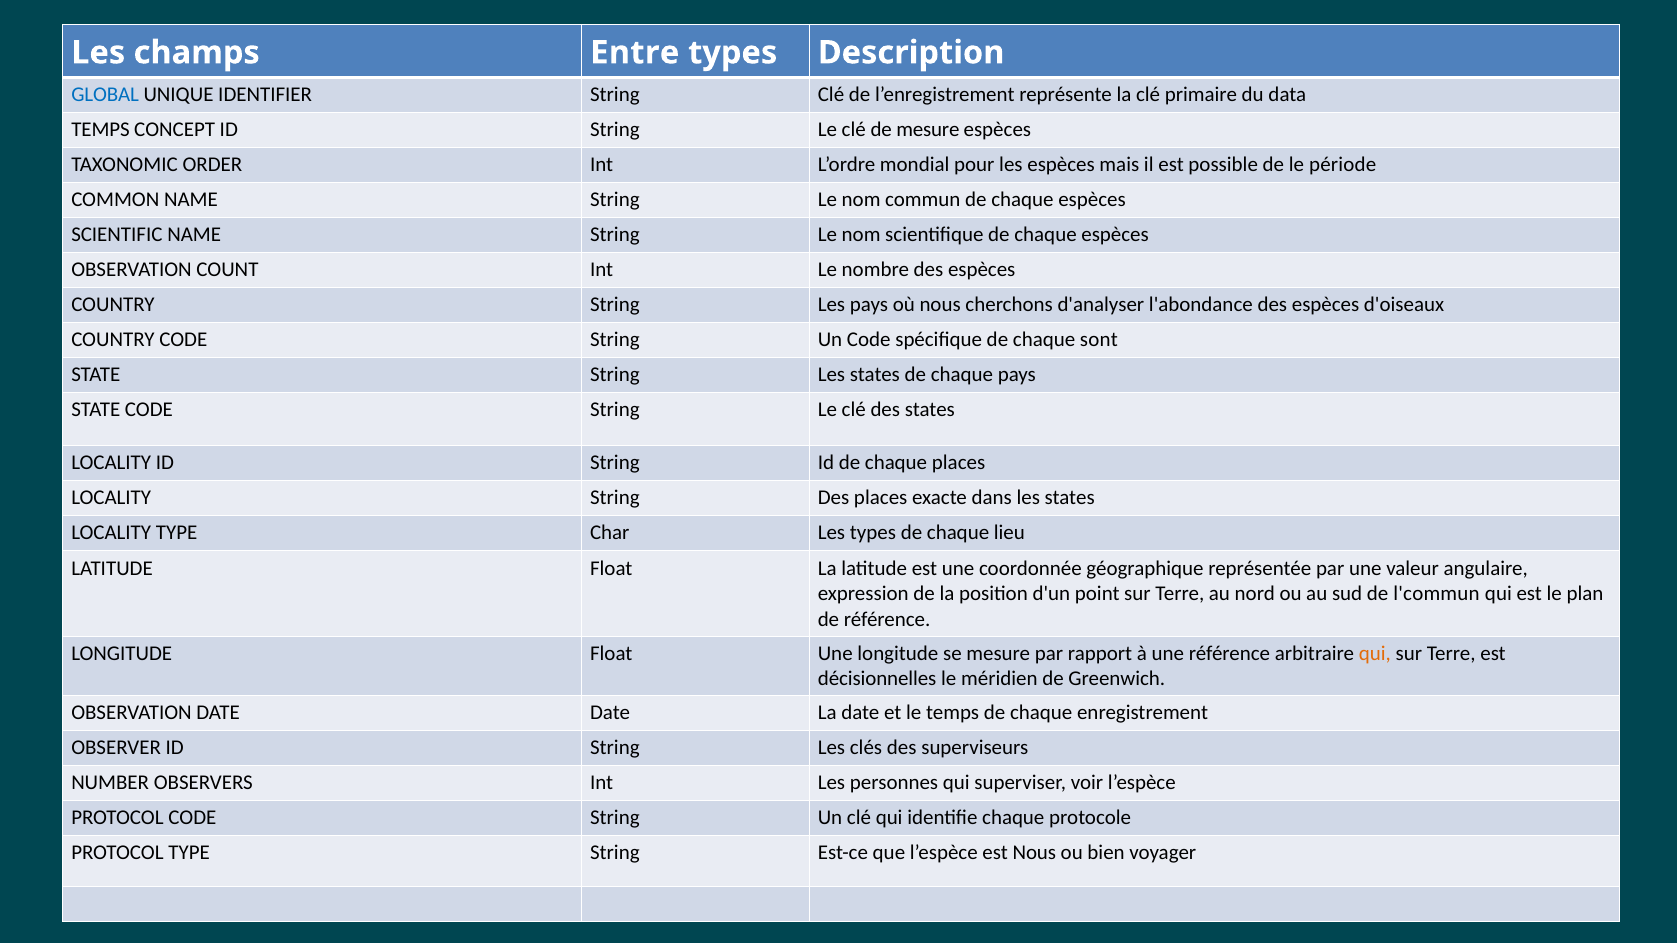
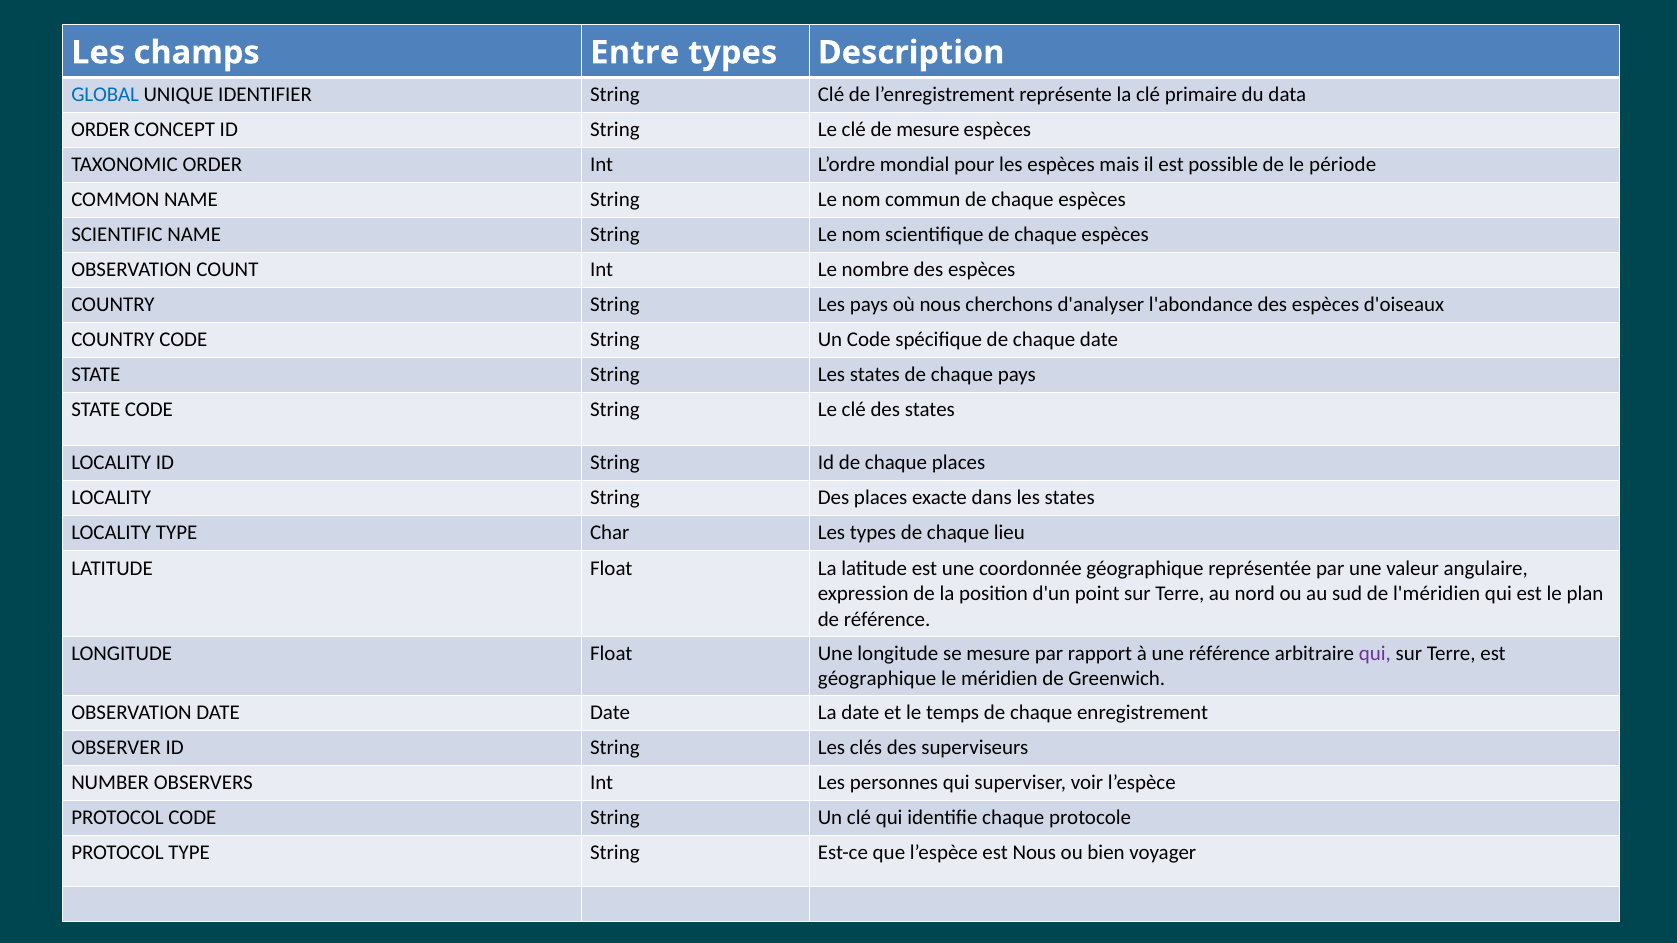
TEMPS at (100, 129): TEMPS -> ORDER
chaque sont: sont -> date
l'commun: l'commun -> l'méridien
qui at (1375, 653) colour: orange -> purple
décisionnelles at (877, 679): décisionnelles -> géographique
